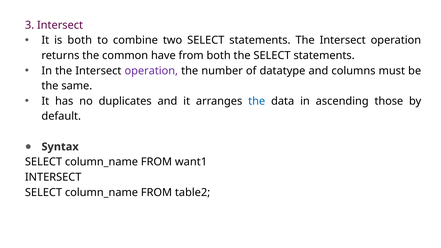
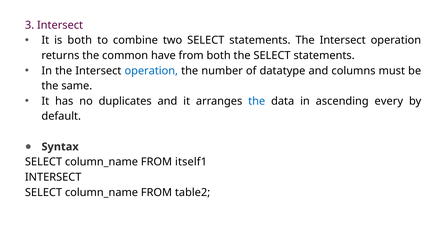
operation at (151, 71) colour: purple -> blue
those: those -> every
want1: want1 -> itself1
